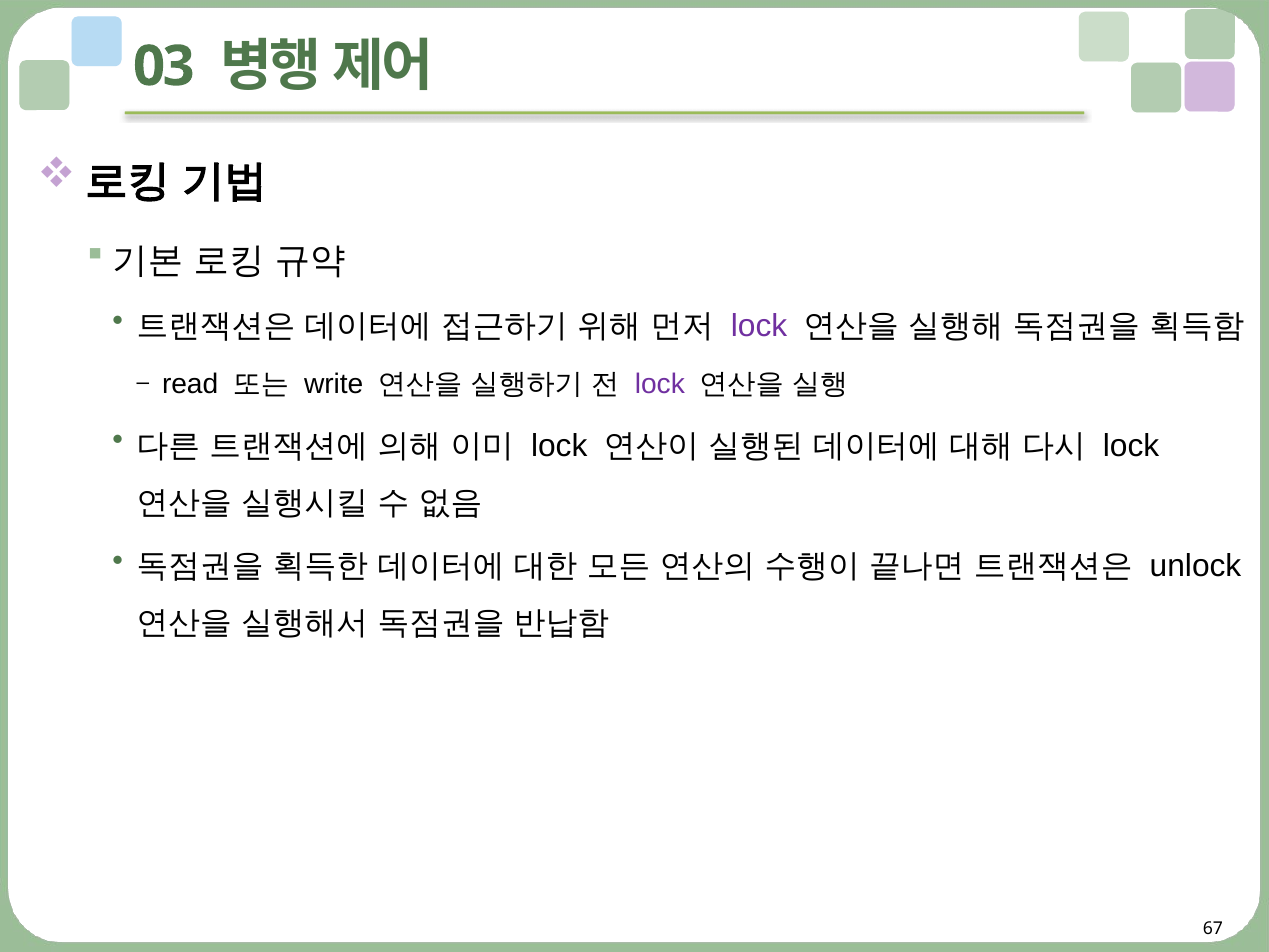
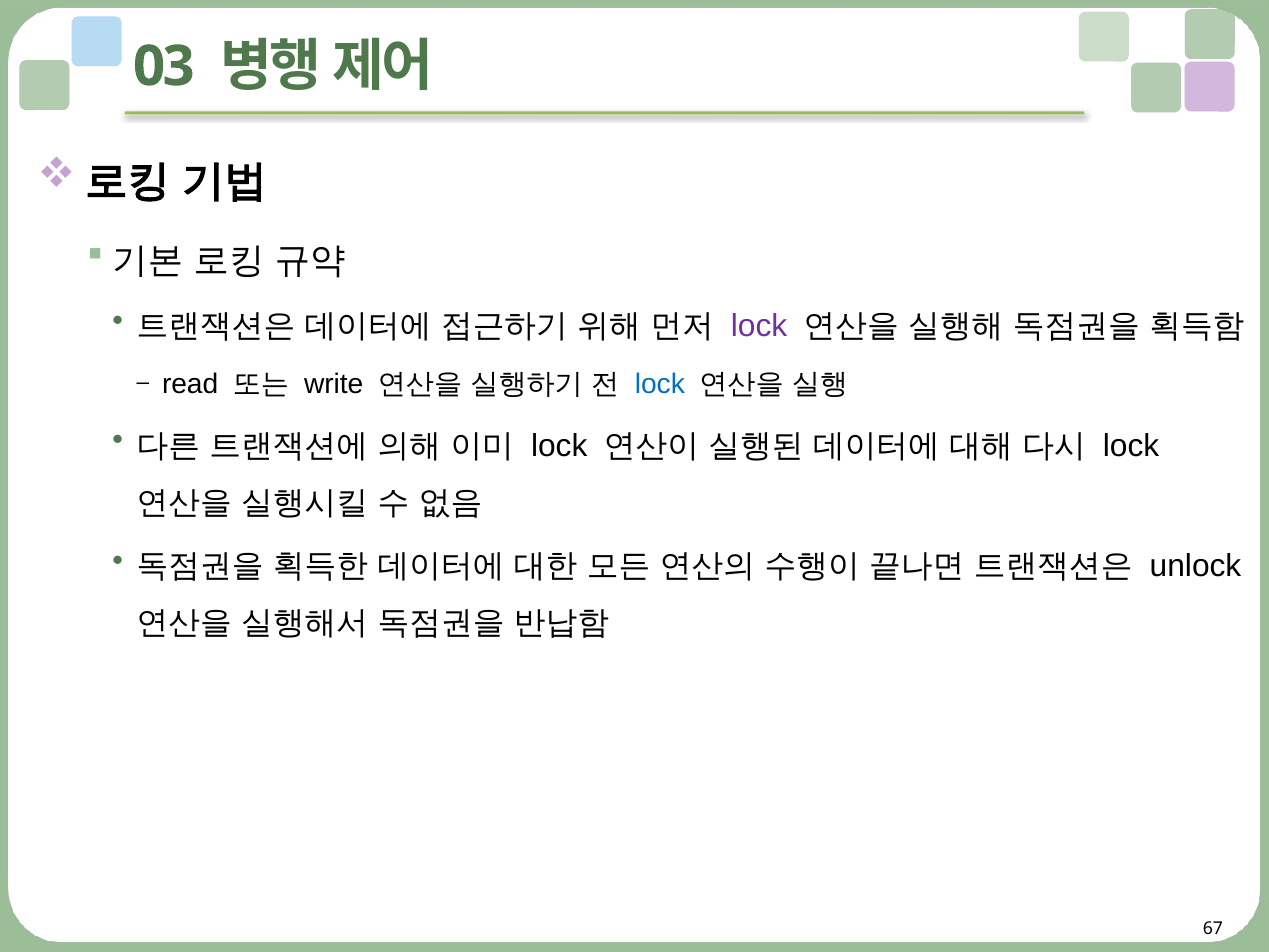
lock at (660, 384) colour: purple -> blue
